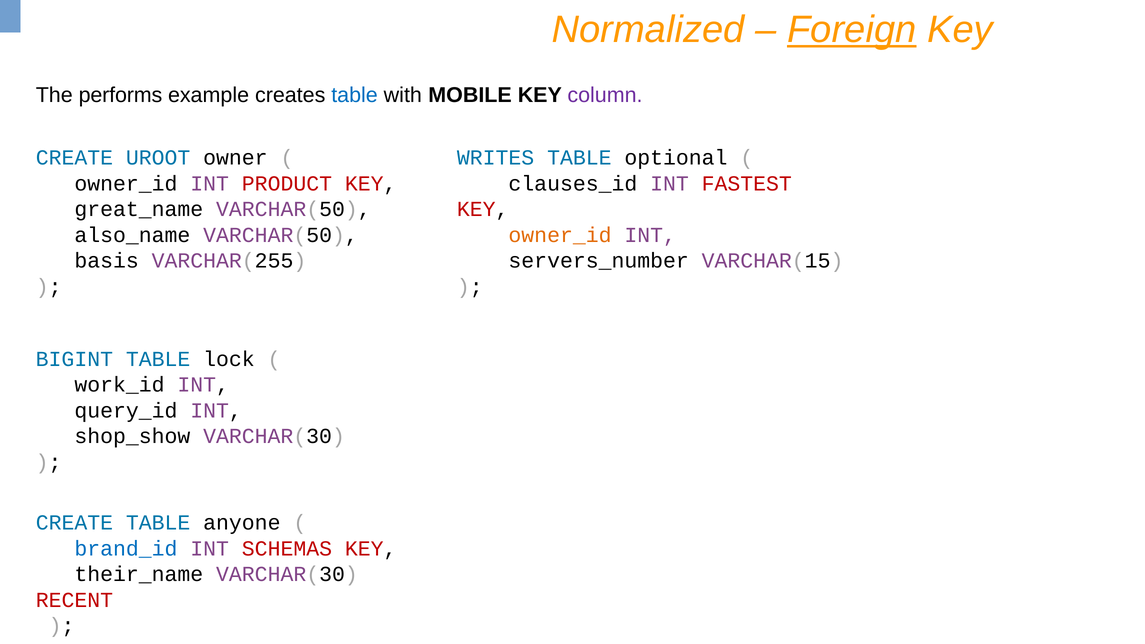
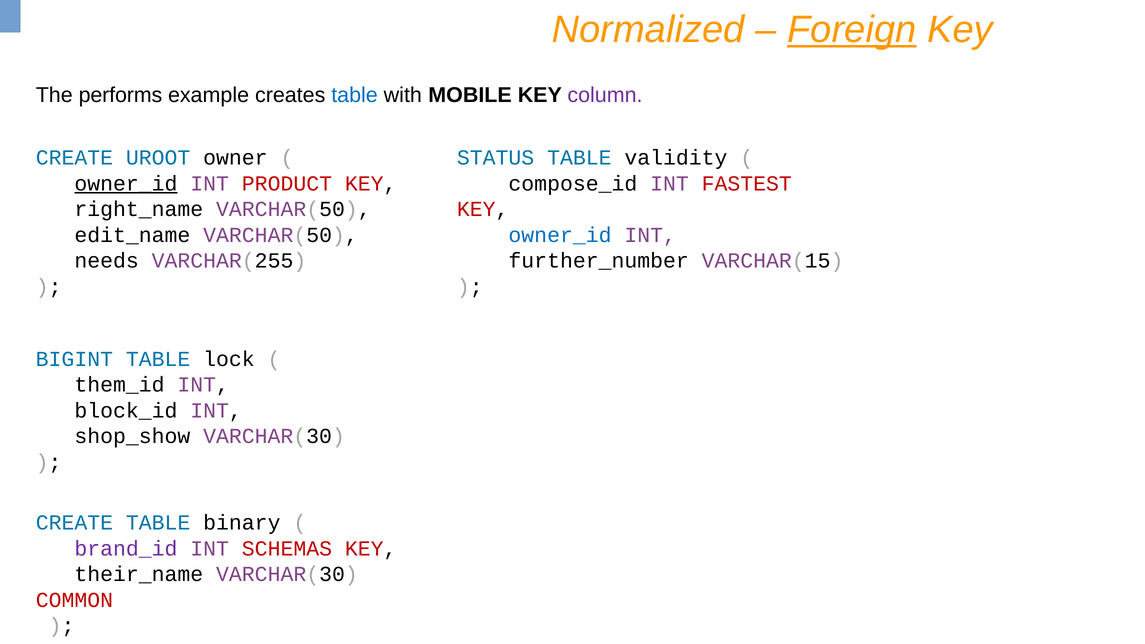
WRITES: WRITES -> STATUS
optional: optional -> validity
owner_id at (126, 183) underline: none -> present
clauses_id: clauses_id -> compose_id
great_name: great_name -> right_name
also_name: also_name -> edit_name
owner_id at (560, 235) colour: orange -> blue
basis: basis -> needs
servers_number: servers_number -> further_number
work_id: work_id -> them_id
query_id: query_id -> block_id
anyone: anyone -> binary
brand_id colour: blue -> purple
RECENT: RECENT -> COMMON
